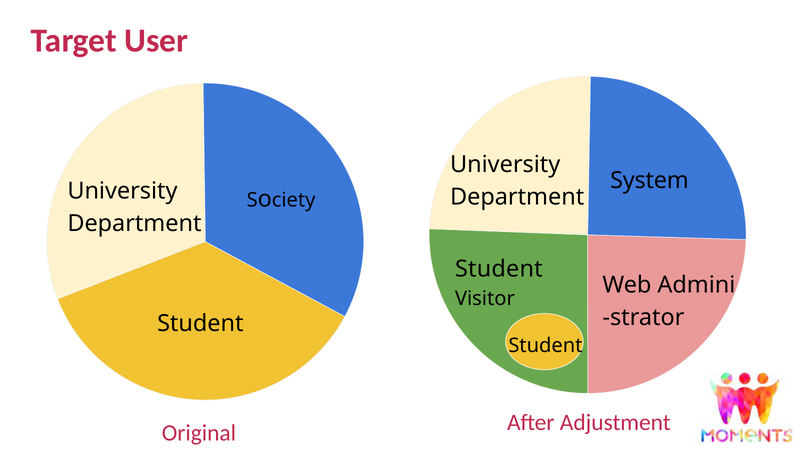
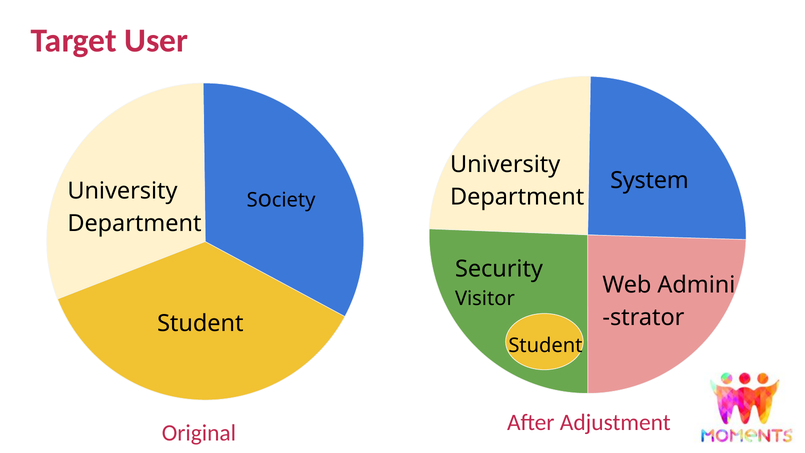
Student at (499, 269): Student -> Security
